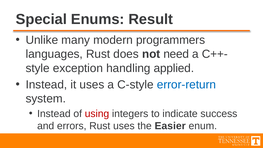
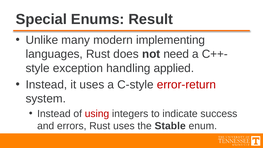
programmers: programmers -> implementing
error-return colour: blue -> red
Easier: Easier -> Stable
